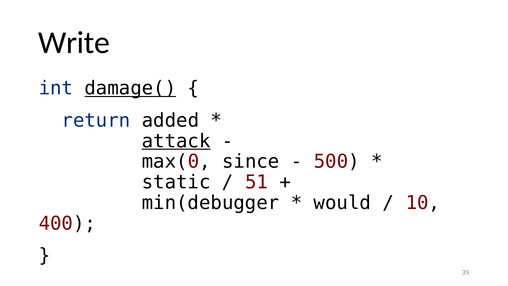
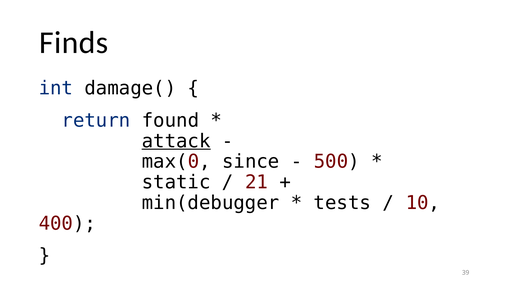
Write: Write -> Finds
damage( underline: present -> none
added: added -> found
51: 51 -> 21
would: would -> tests
